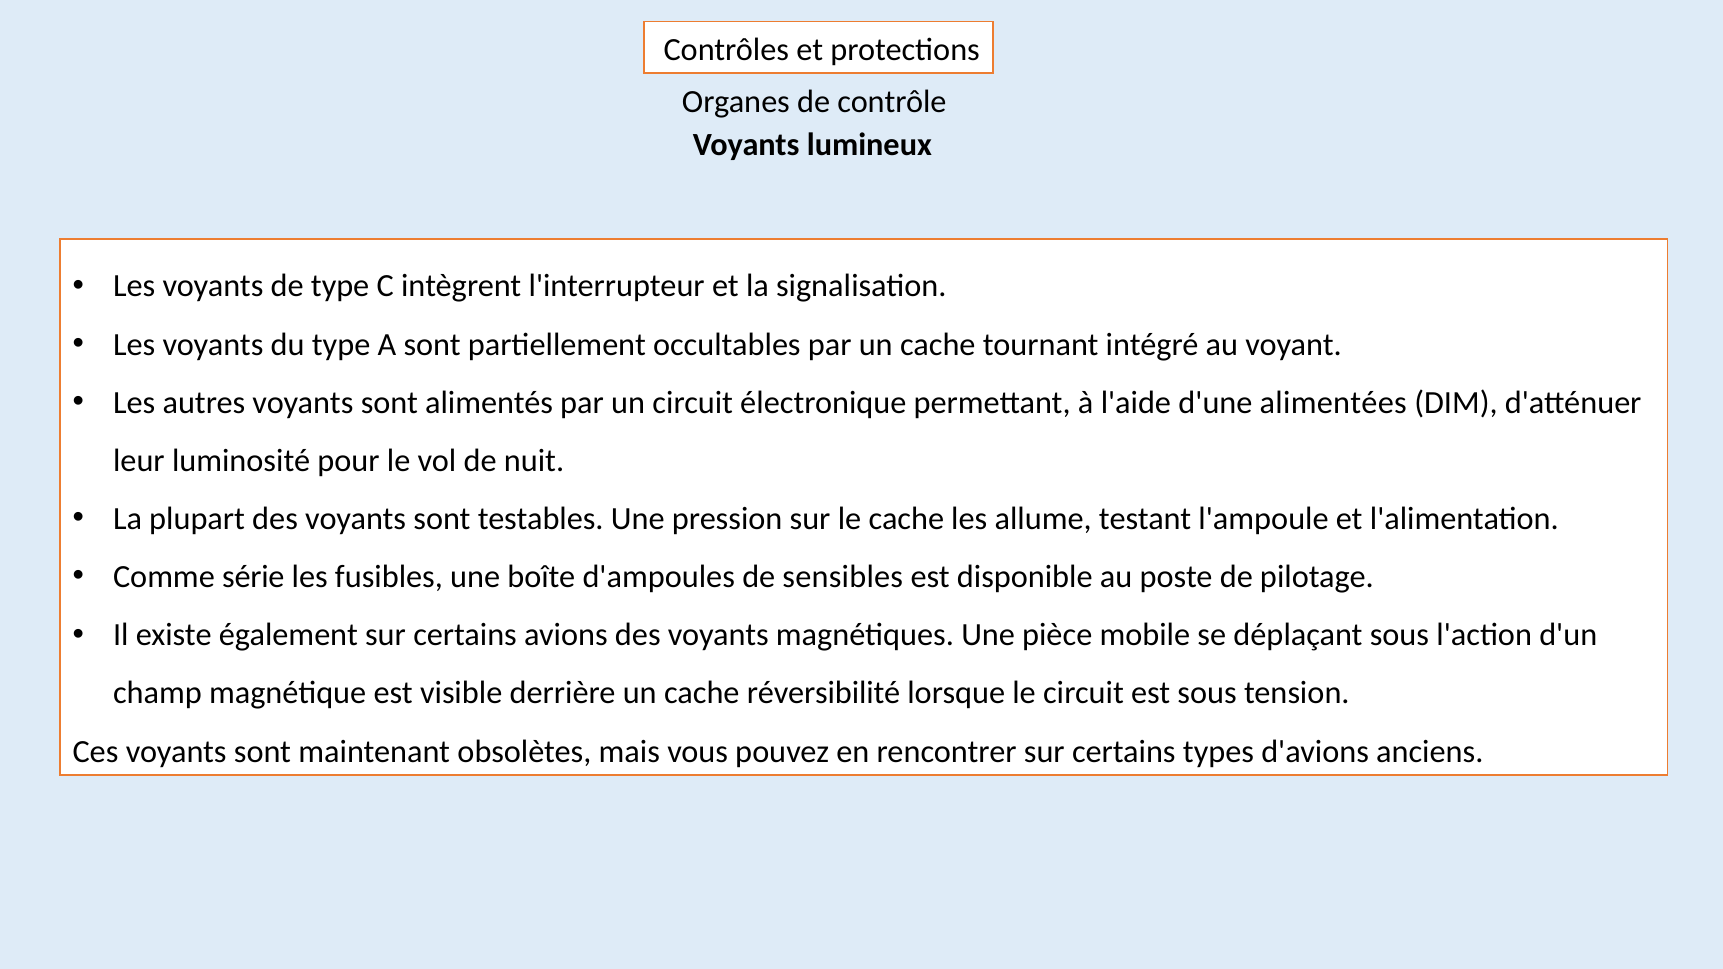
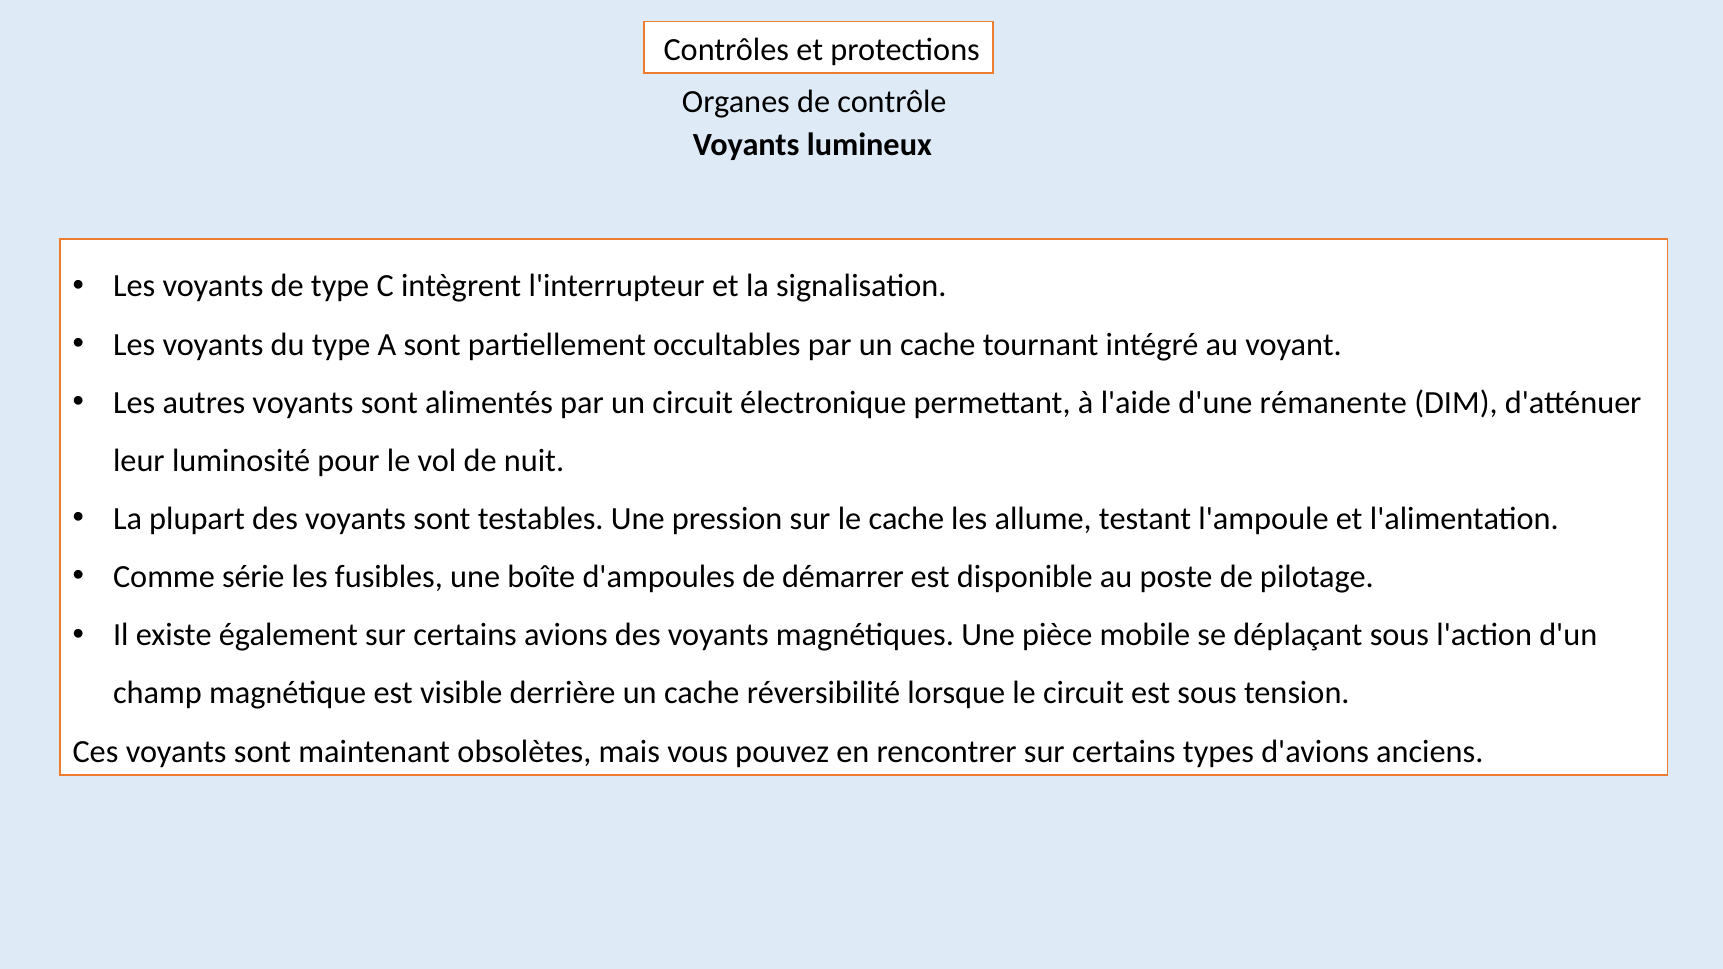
alimentées: alimentées -> rémanente
sensibles: sensibles -> démarrer
